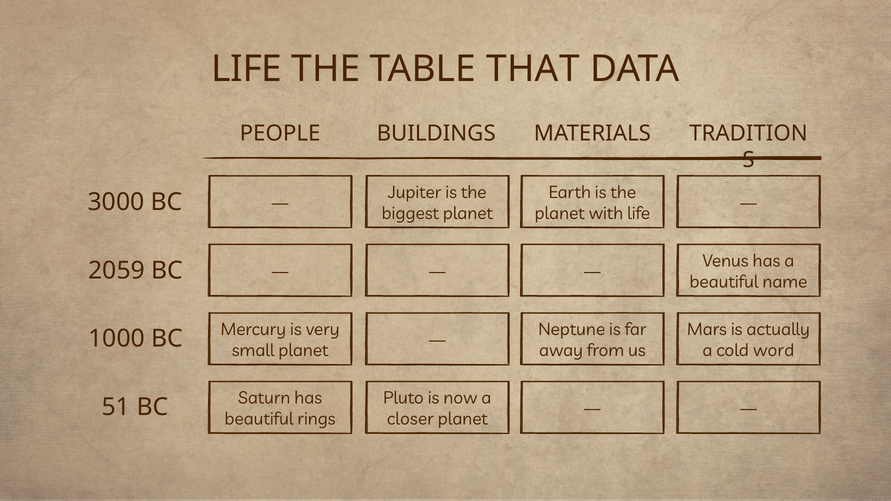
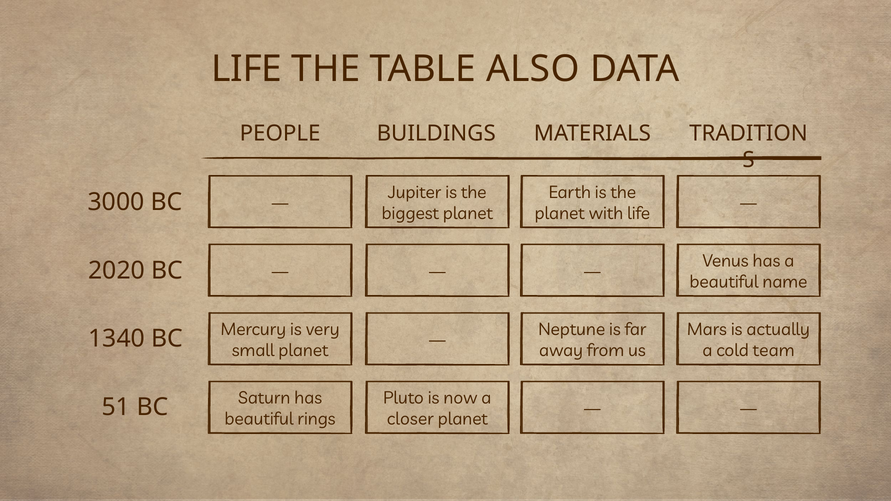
THAT: THAT -> ALSO
2059: 2059 -> 2020
1000: 1000 -> 1340
word: word -> team
